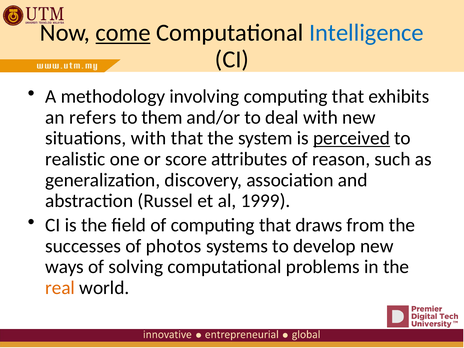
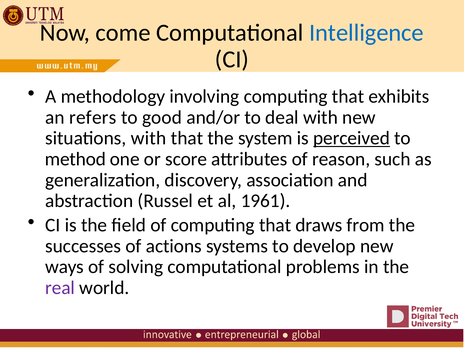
come underline: present -> none
them: them -> good
realistic: realistic -> method
1999: 1999 -> 1961
photos: photos -> actions
real colour: orange -> purple
